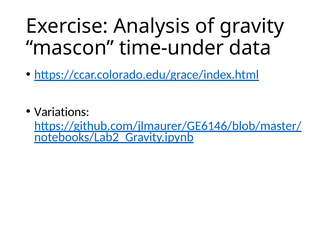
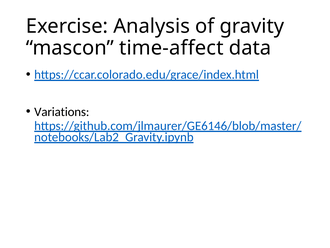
time-under: time-under -> time-affect
